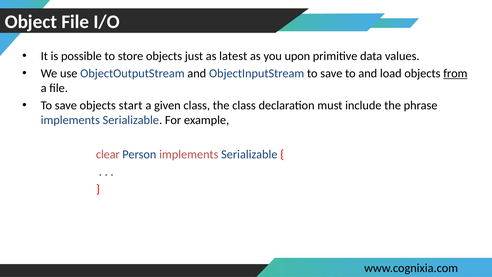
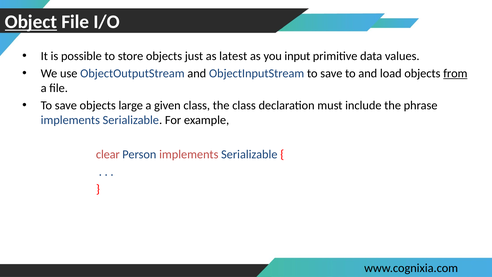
Object underline: none -> present
upon: upon -> input
start: start -> large
